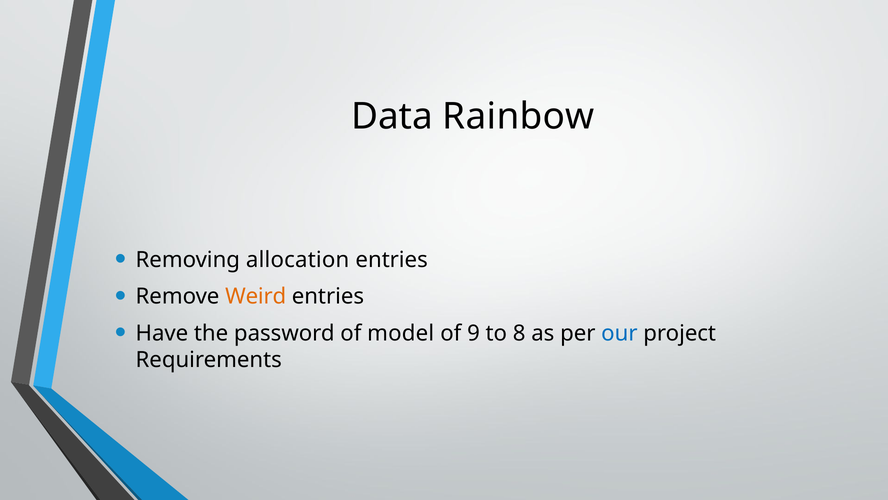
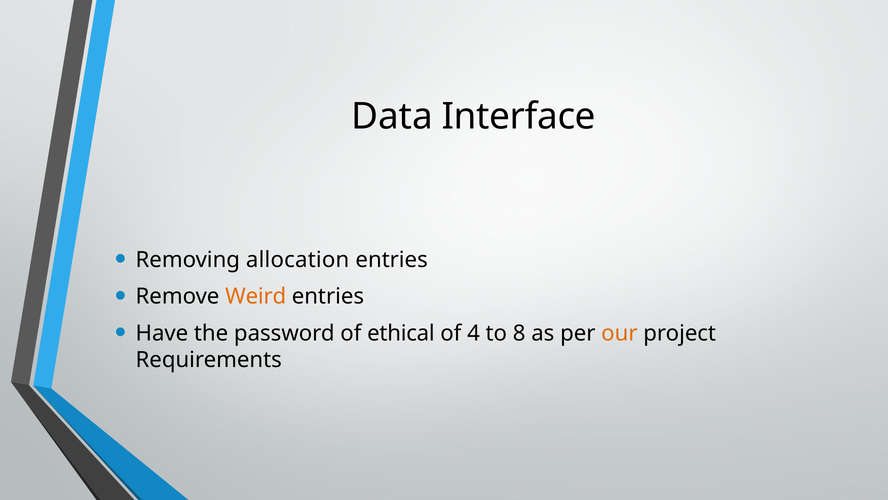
Rainbow: Rainbow -> Interface
model: model -> ethical
9: 9 -> 4
our colour: blue -> orange
